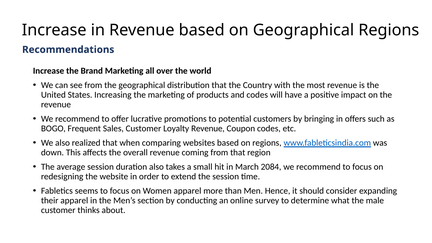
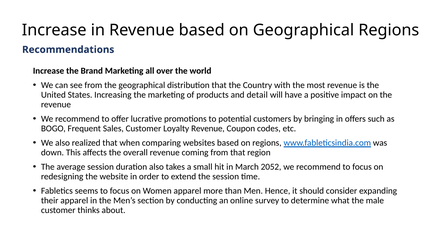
and codes: codes -> detail
2084: 2084 -> 2052
